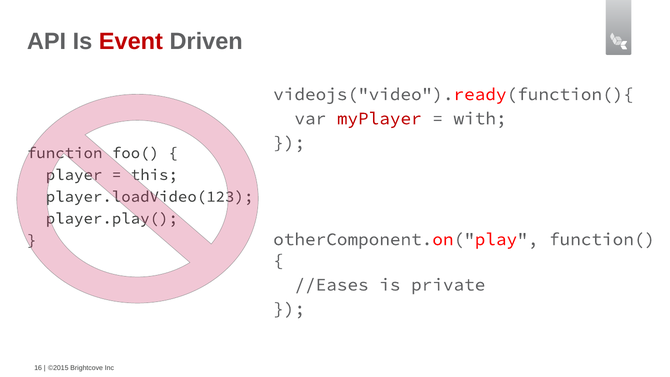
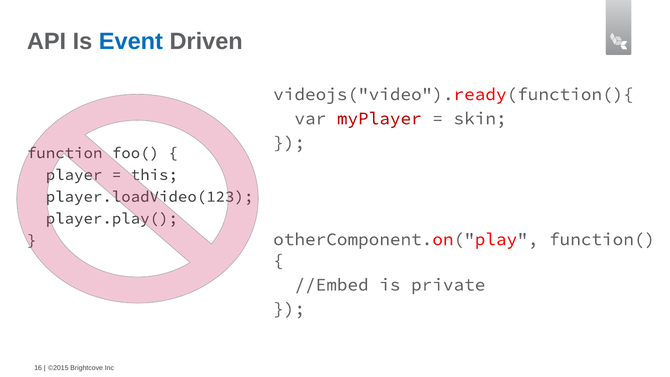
Event colour: red -> blue
with: with -> skin
//Eases: //Eases -> //Embed
